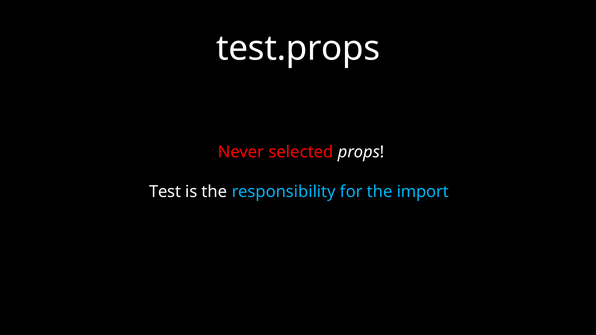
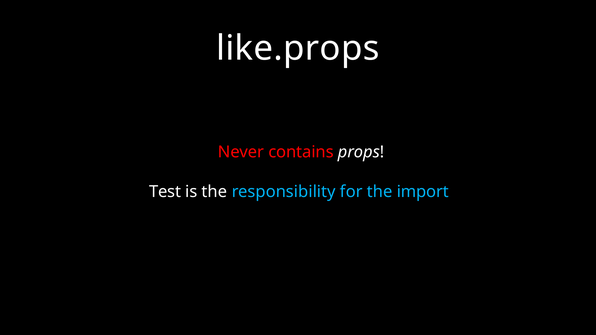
test.props: test.props -> like.props
selected: selected -> contains
